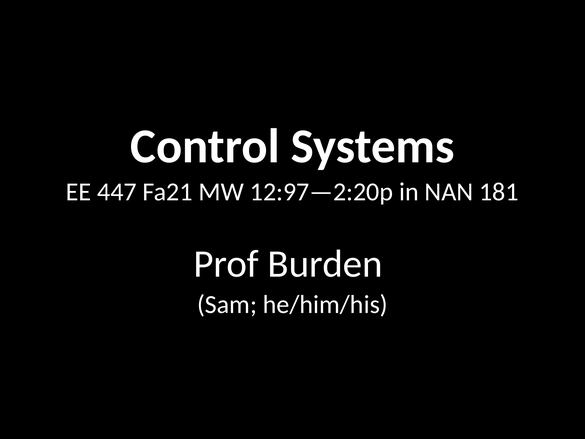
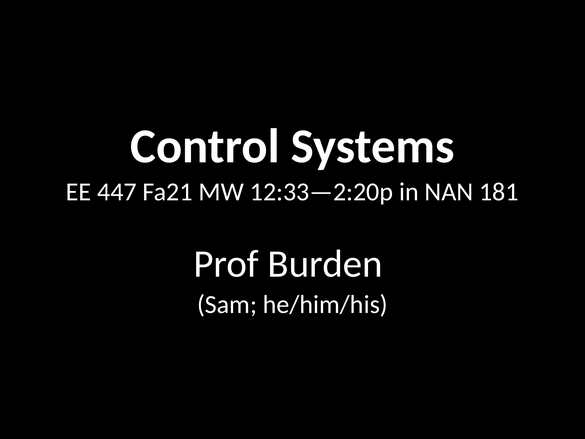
12:97—2:20p: 12:97—2:20p -> 12:33—2:20p
